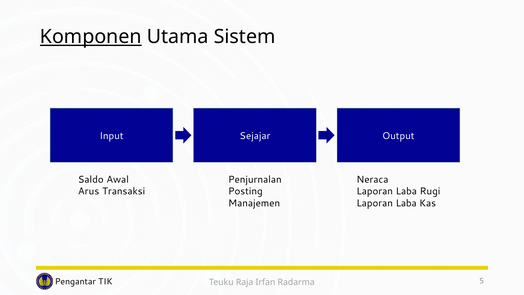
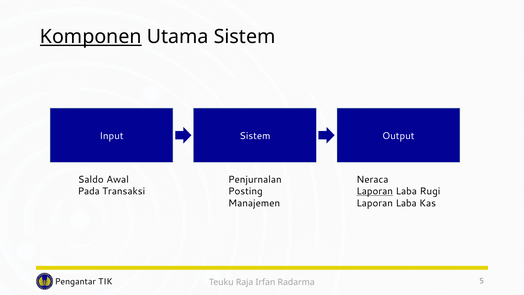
Input Sejajar: Sejajar -> Sistem
Arus: Arus -> Pada
Laporan at (375, 191) underline: none -> present
